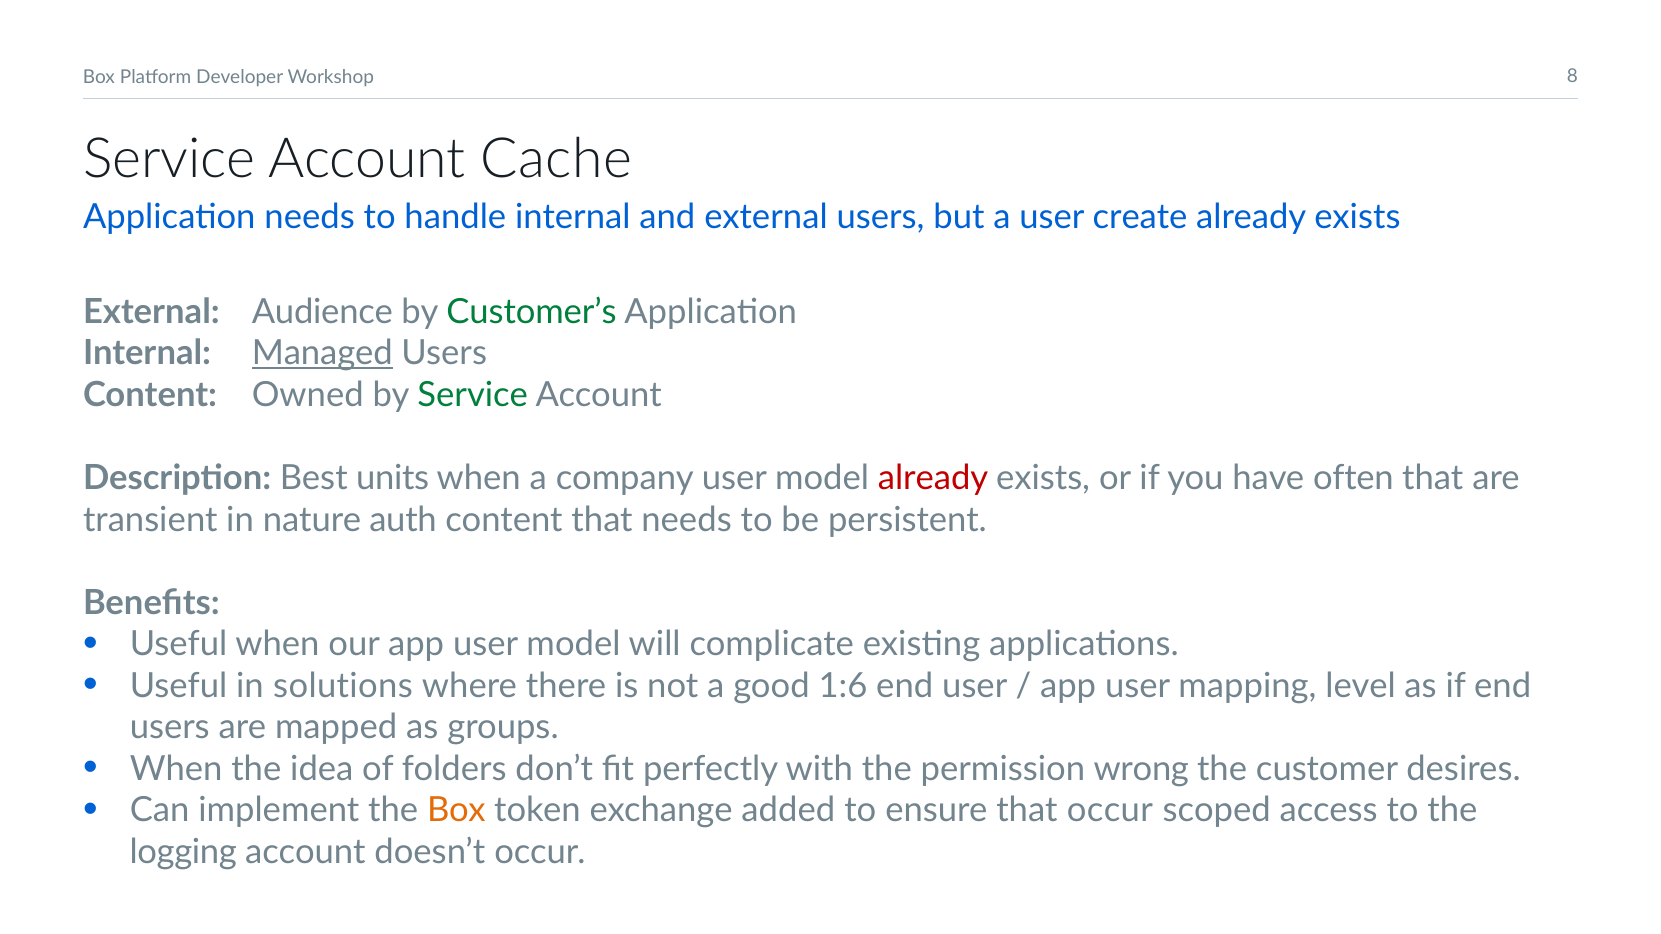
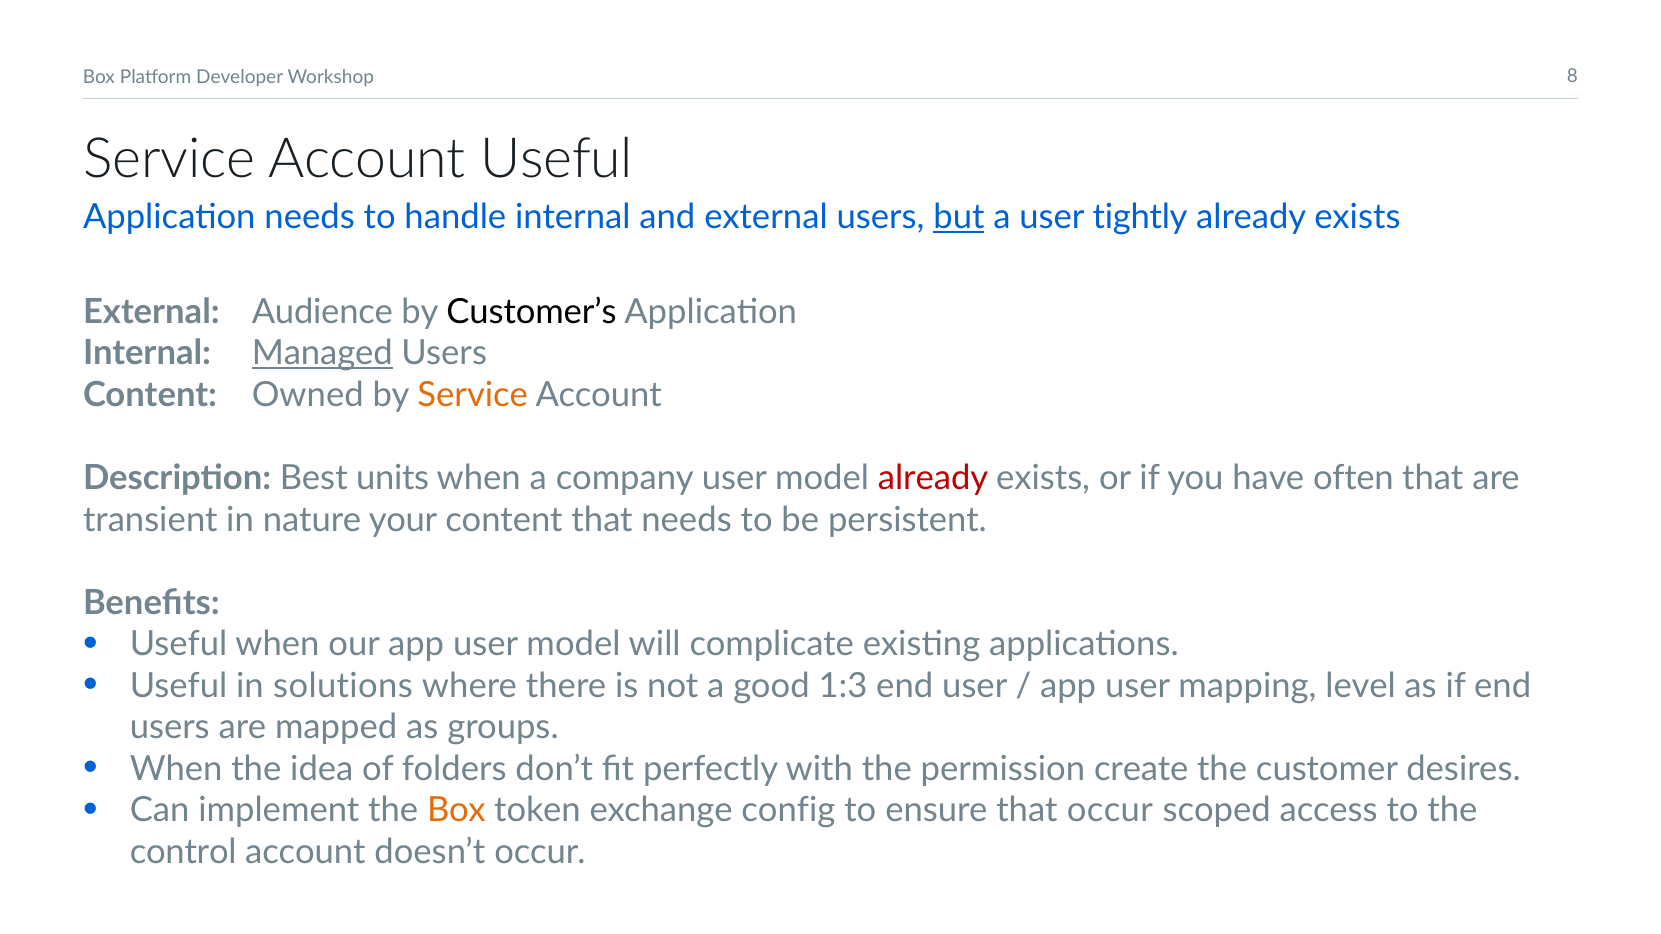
Account Cache: Cache -> Useful
but underline: none -> present
create: create -> tightly
Customer’s colour: green -> black
Service at (473, 395) colour: green -> orange
auth: auth -> your
1:6: 1:6 -> 1:3
wrong: wrong -> create
added: added -> config
logging: logging -> control
